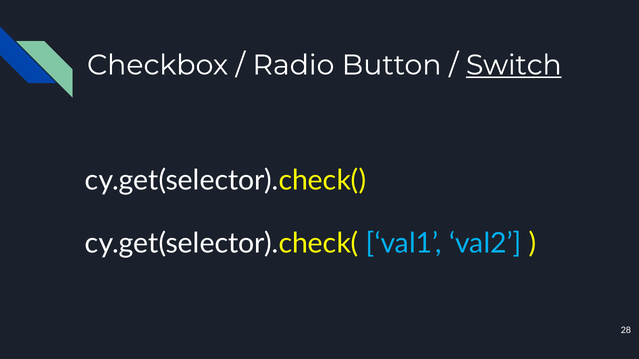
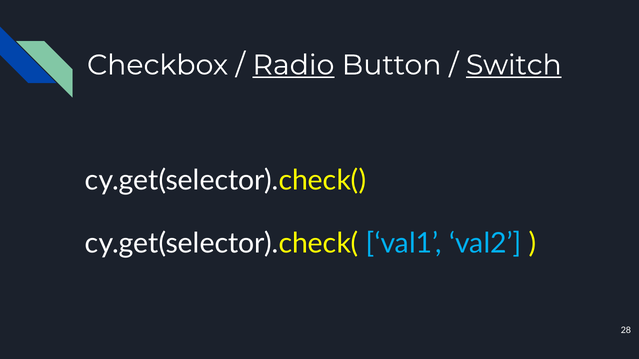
Radio underline: none -> present
